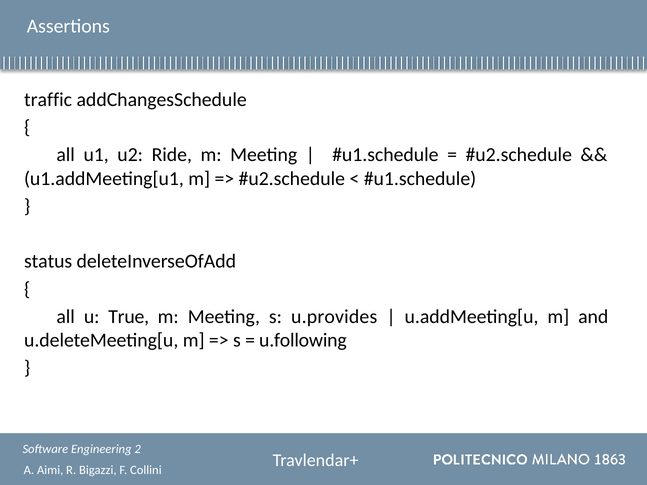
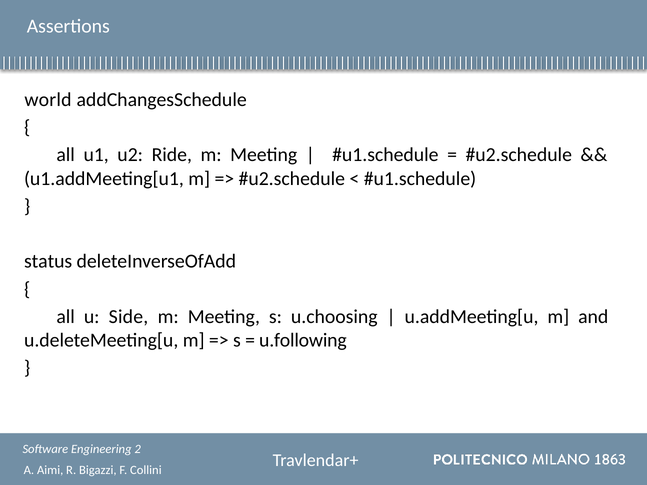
traffic: traffic -> world
True: True -> Side
u.provides: u.provides -> u.choosing
